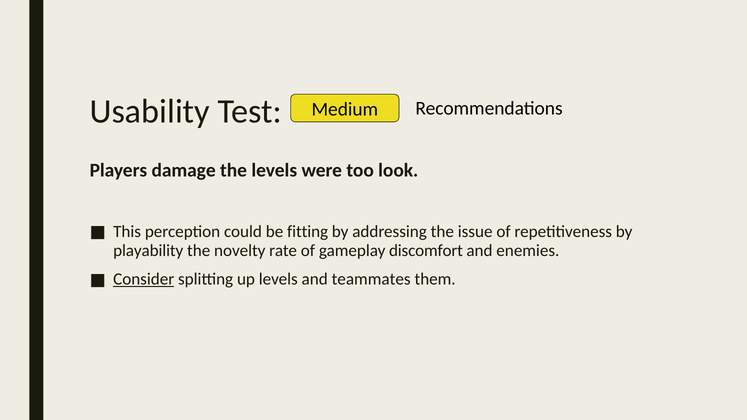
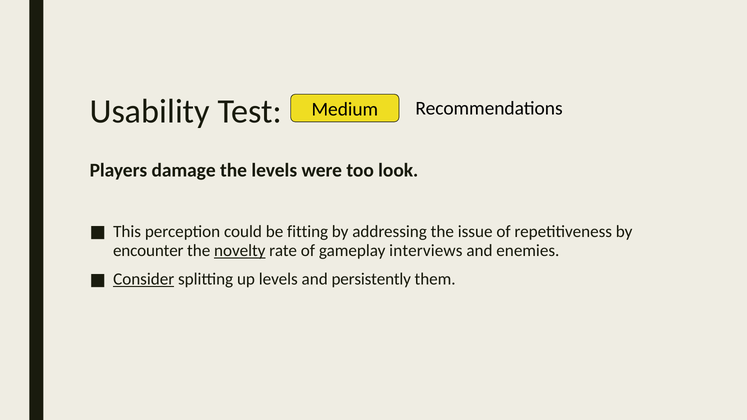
playability: playability -> encounter
novelty underline: none -> present
discomfort: discomfort -> interviews
teammates: teammates -> persistently
